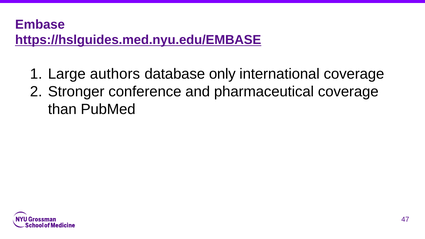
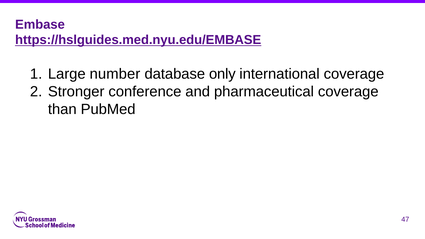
authors: authors -> number
